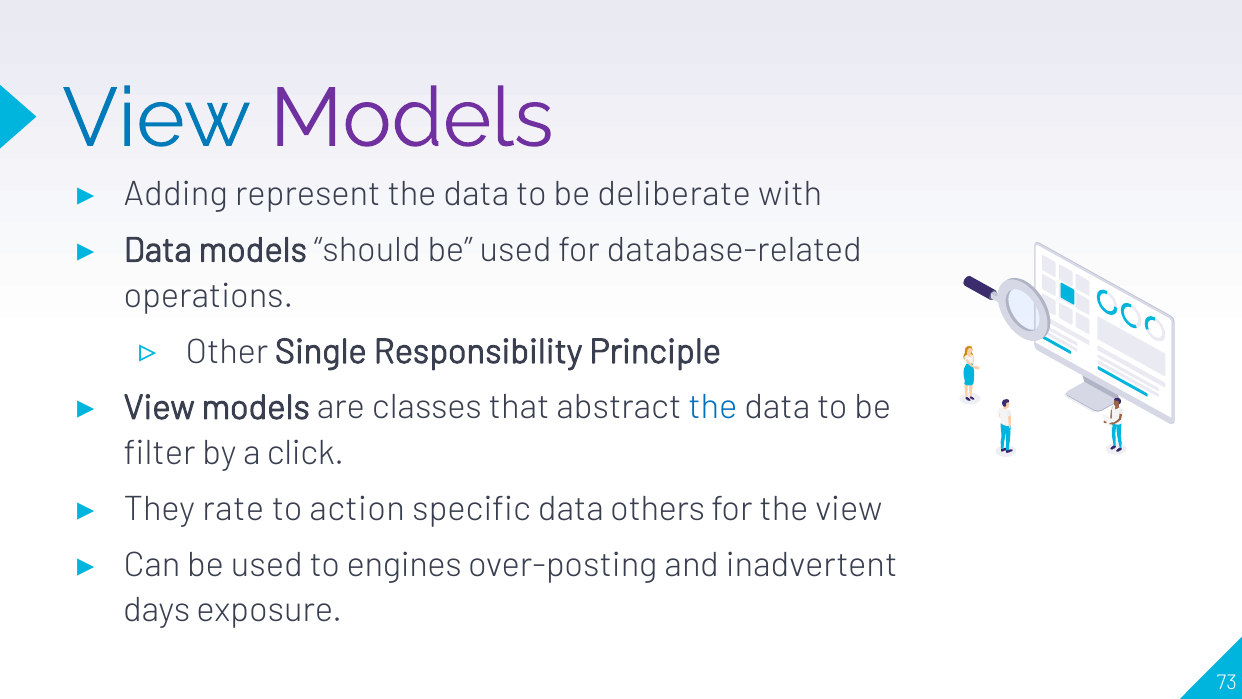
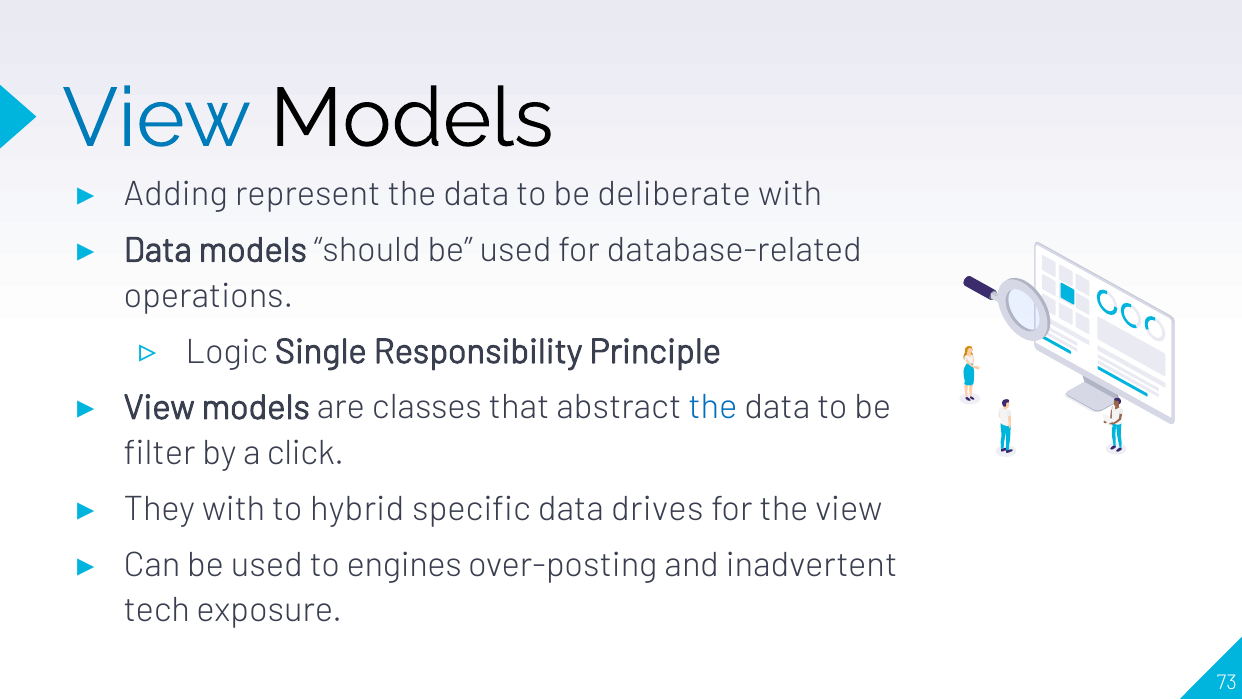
Models at (412, 118) colour: purple -> black
Other: Other -> Logic
They rate: rate -> with
action: action -> hybrid
others: others -> drives
days: days -> tech
